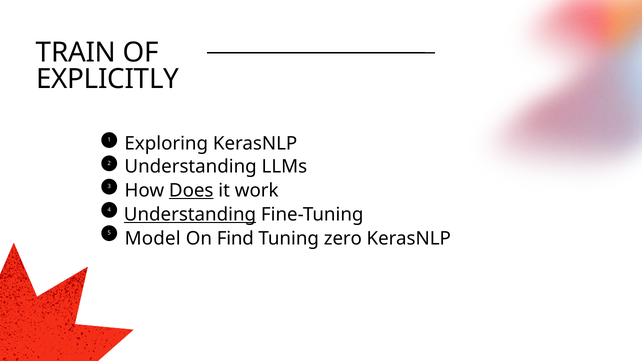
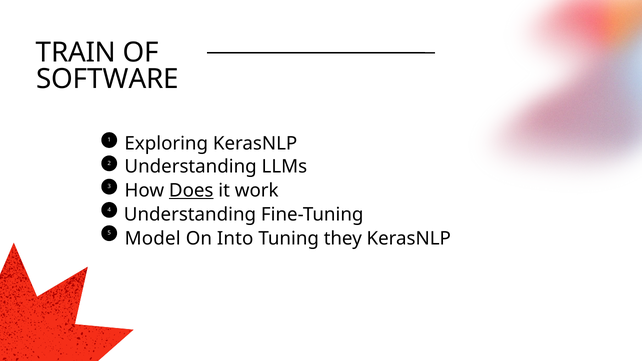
EXPLICITLY: EXPLICITLY -> SOFTWARE
Understanding at (190, 215) underline: present -> none
Find: Find -> Into
zero: zero -> they
